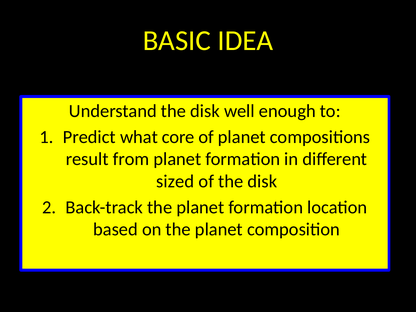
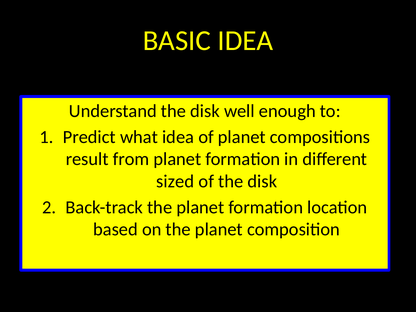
what core: core -> idea
